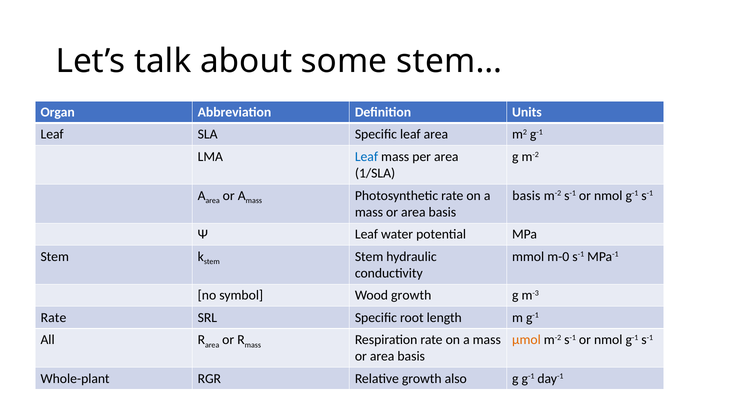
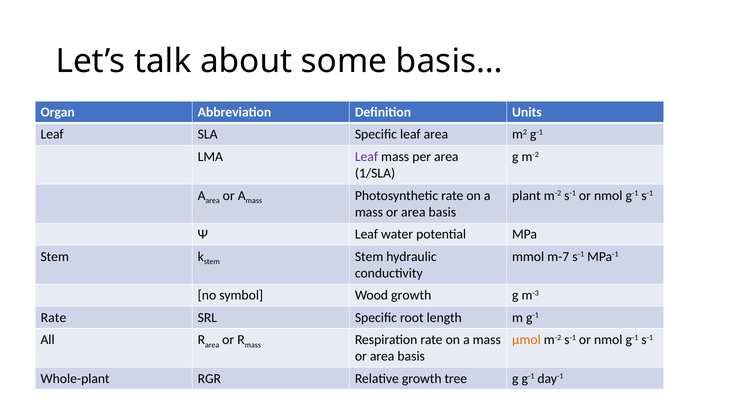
stem…: stem… -> basis…
Leaf at (366, 157) colour: blue -> purple
basis at (526, 196): basis -> plant
m-0: m-0 -> m-7
also: also -> tree
